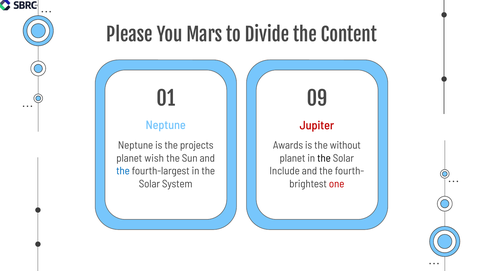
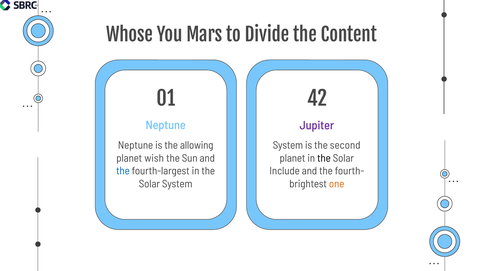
Please: Please -> Whose
09: 09 -> 42
Jupiter colour: red -> purple
projects: projects -> allowing
Awards at (288, 146): Awards -> System
without: without -> second
one colour: red -> orange
